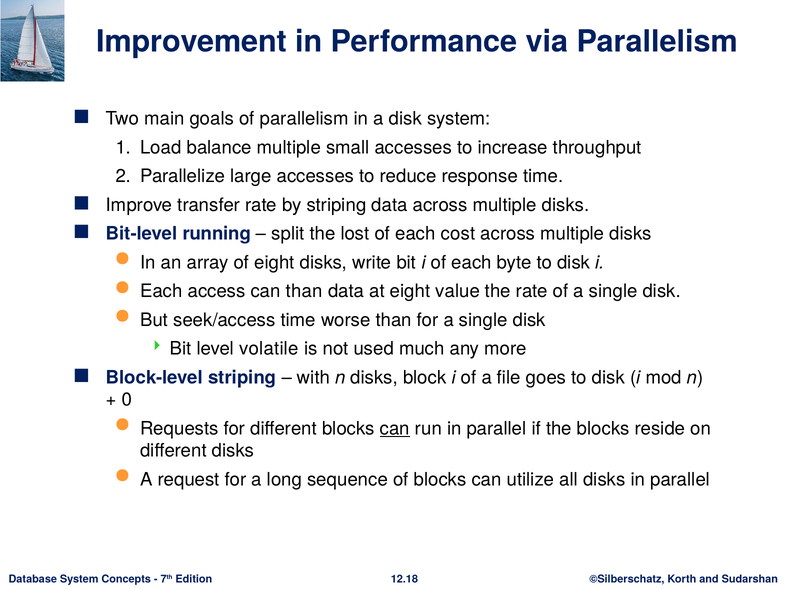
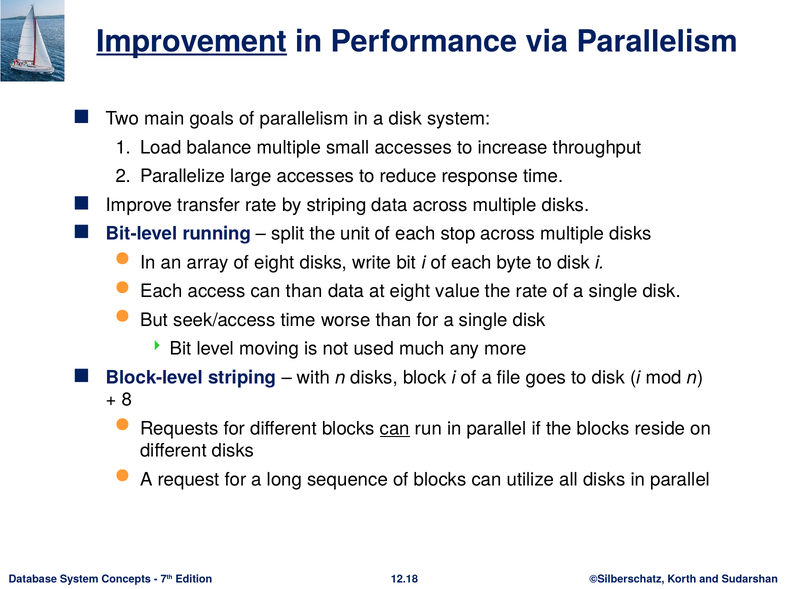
Improvement underline: none -> present
lost: lost -> unit
cost: cost -> stop
volatile: volatile -> moving
0: 0 -> 8
